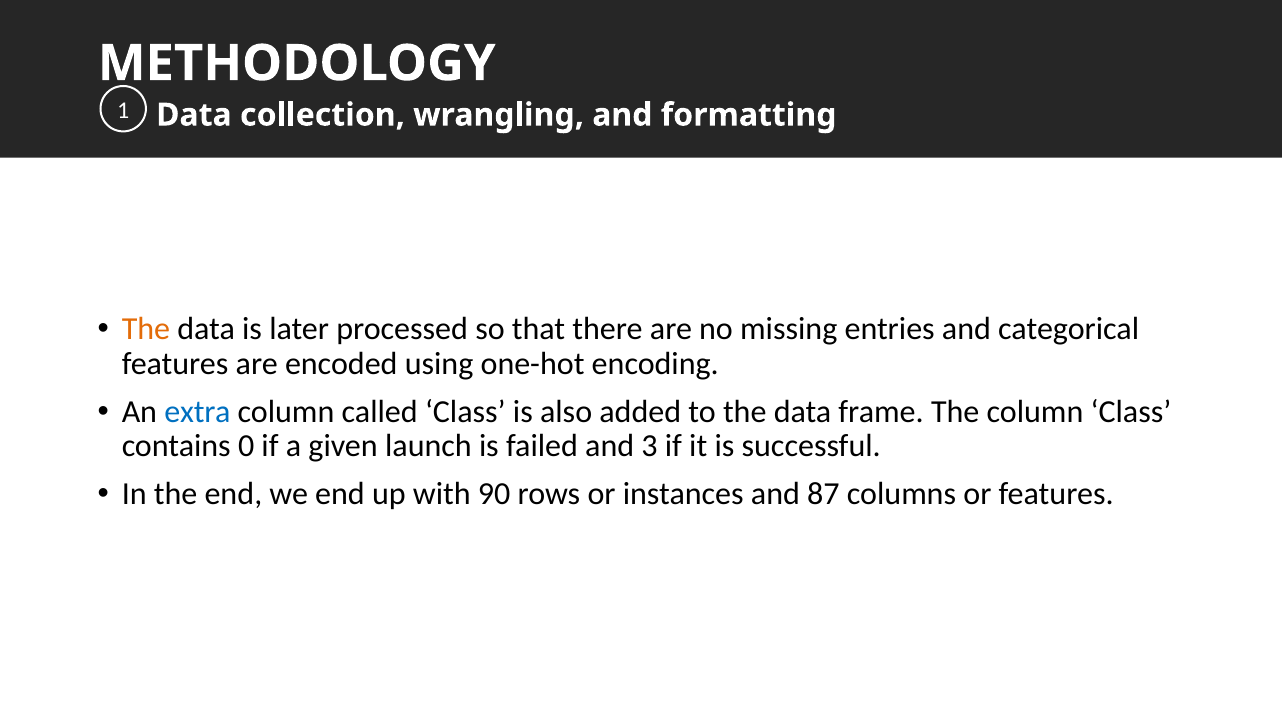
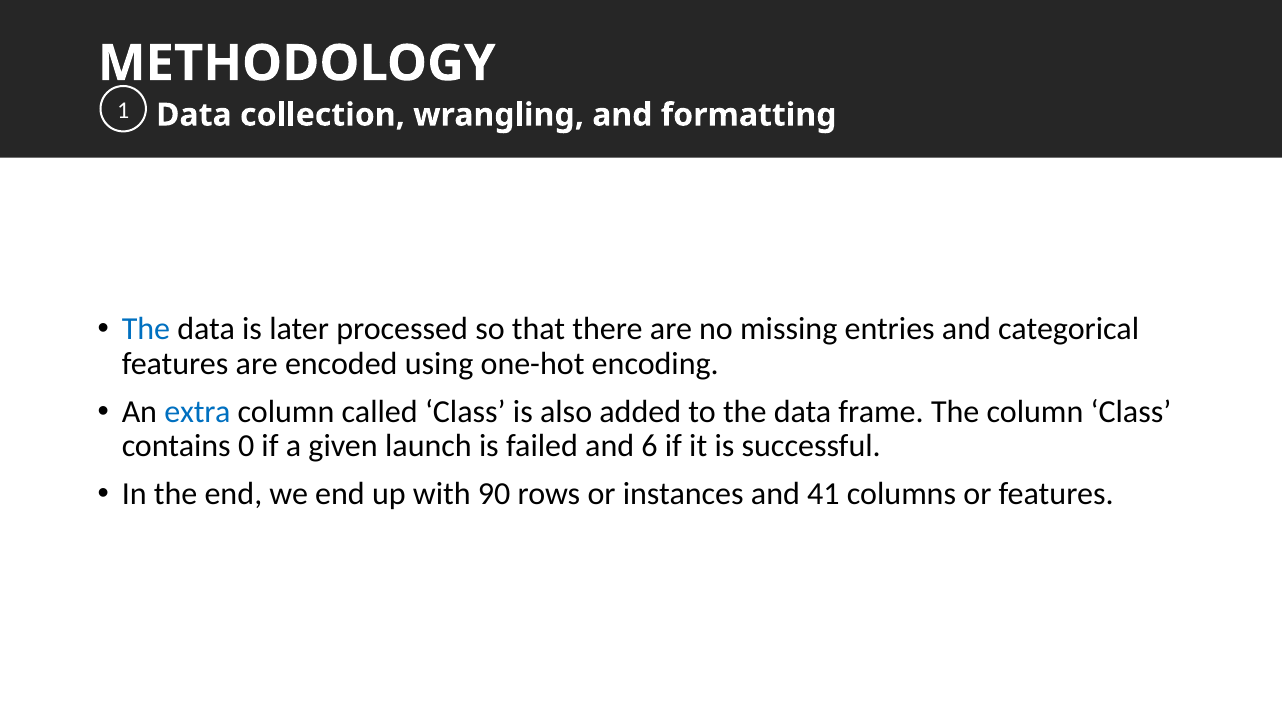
The at (146, 329) colour: orange -> blue
3: 3 -> 6
87: 87 -> 41
